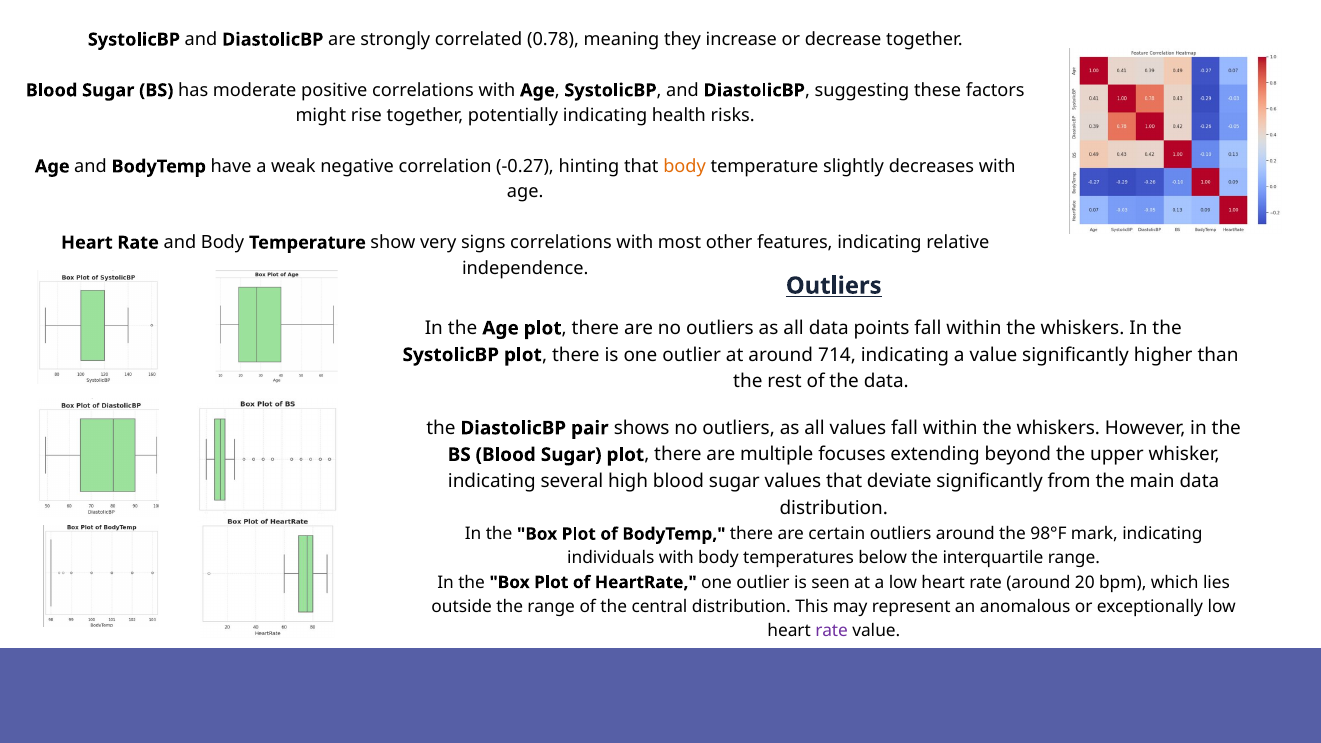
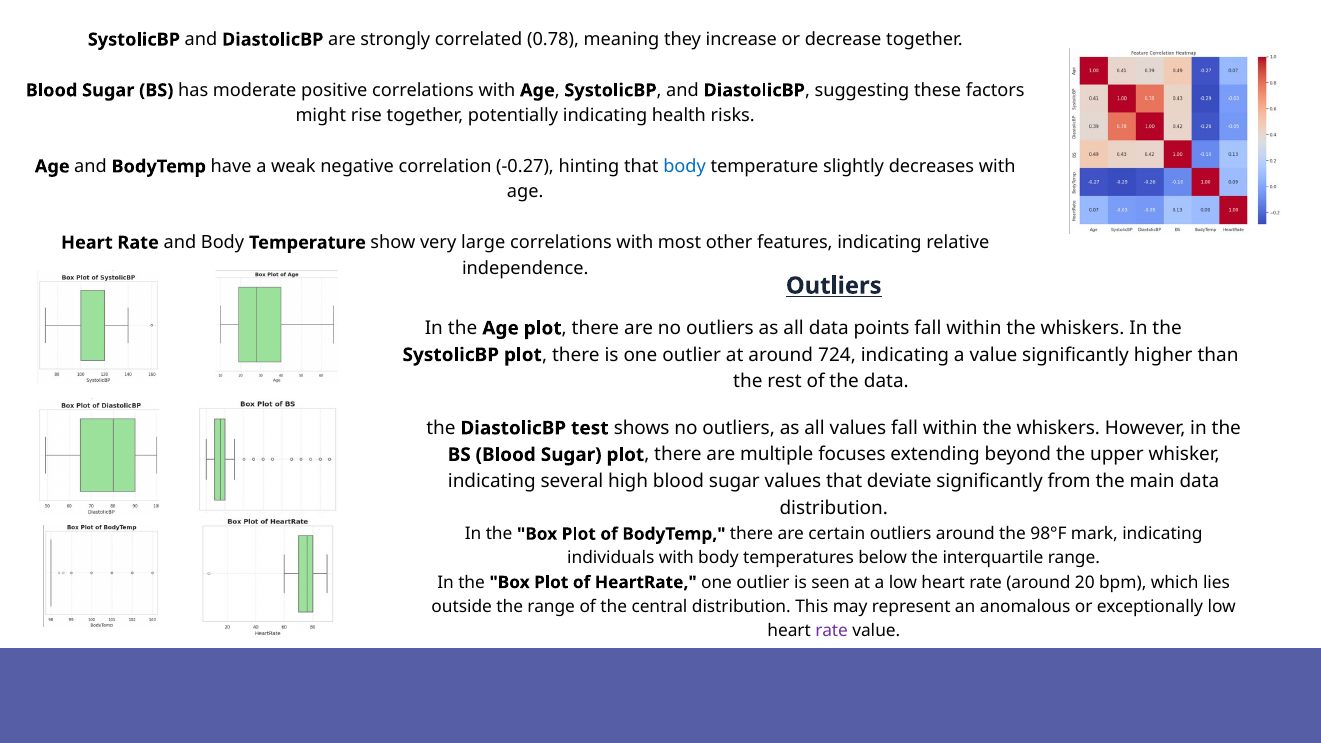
body at (685, 167) colour: orange -> blue
signs: signs -> large
714: 714 -> 724
pair: pair -> test
